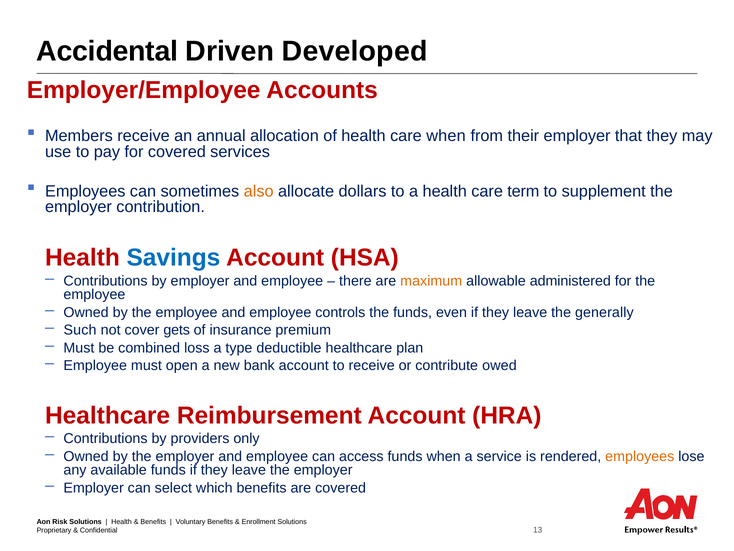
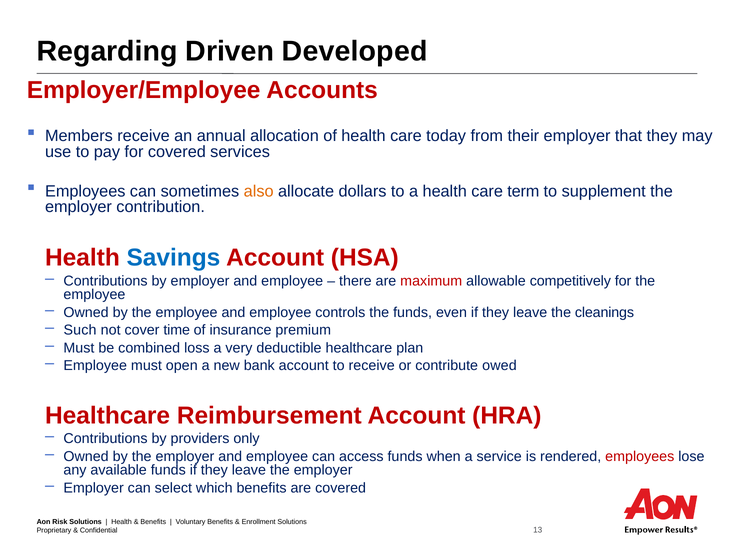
Accidental: Accidental -> Regarding
care when: when -> today
maximum colour: orange -> red
administered: administered -> competitively
generally: generally -> cleanings
gets: gets -> time
type: type -> very
employees at (640, 456) colour: orange -> red
